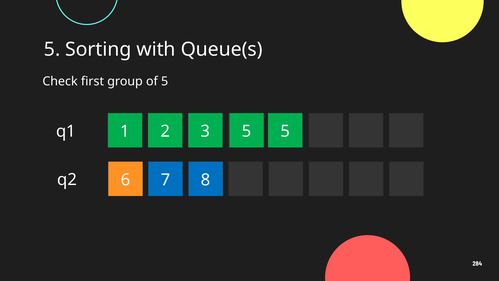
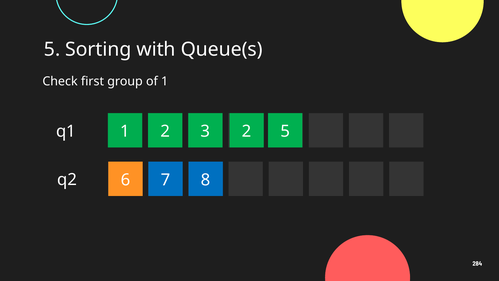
of 5: 5 -> 1
1 5: 5 -> 2
